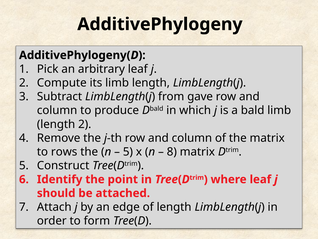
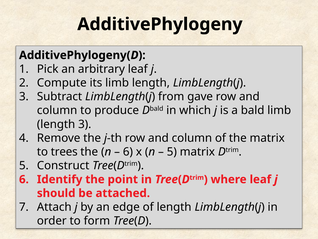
length 2: 2 -> 3
rows: rows -> trees
5 at (128, 152): 5 -> 6
8 at (172, 152): 8 -> 5
